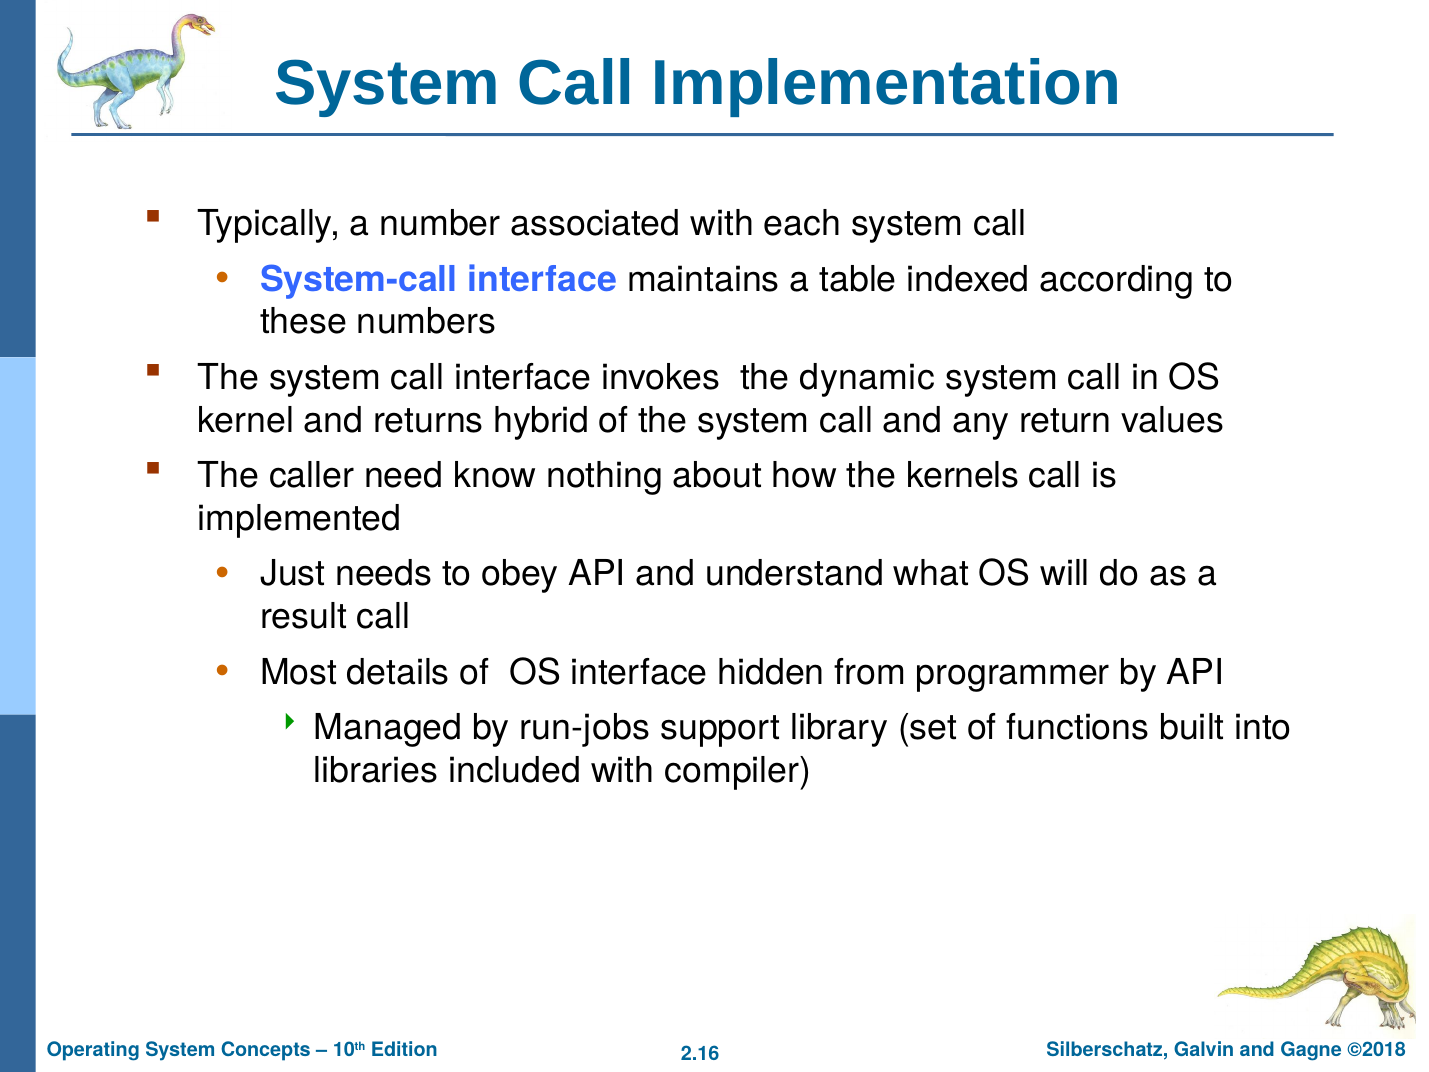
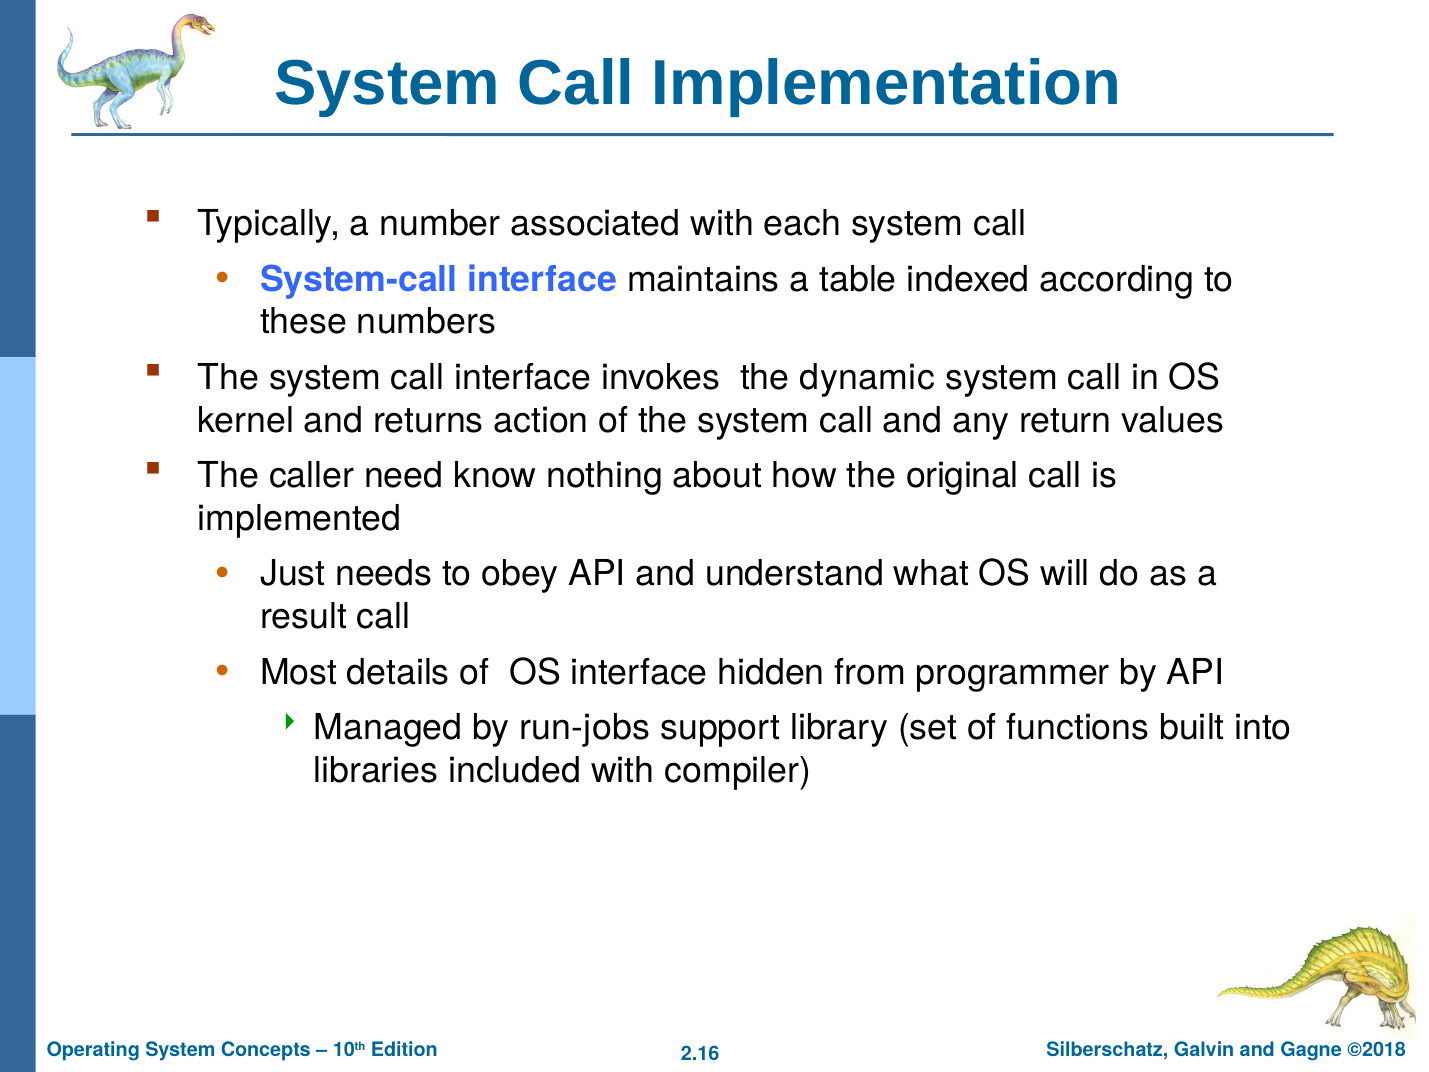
hybrid: hybrid -> action
kernels: kernels -> original
